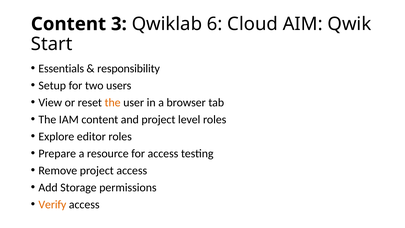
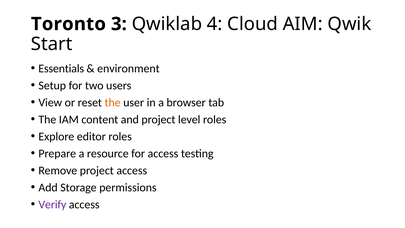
Content at (68, 24): Content -> Toronto
6: 6 -> 4
responsibility: responsibility -> environment
Verify colour: orange -> purple
